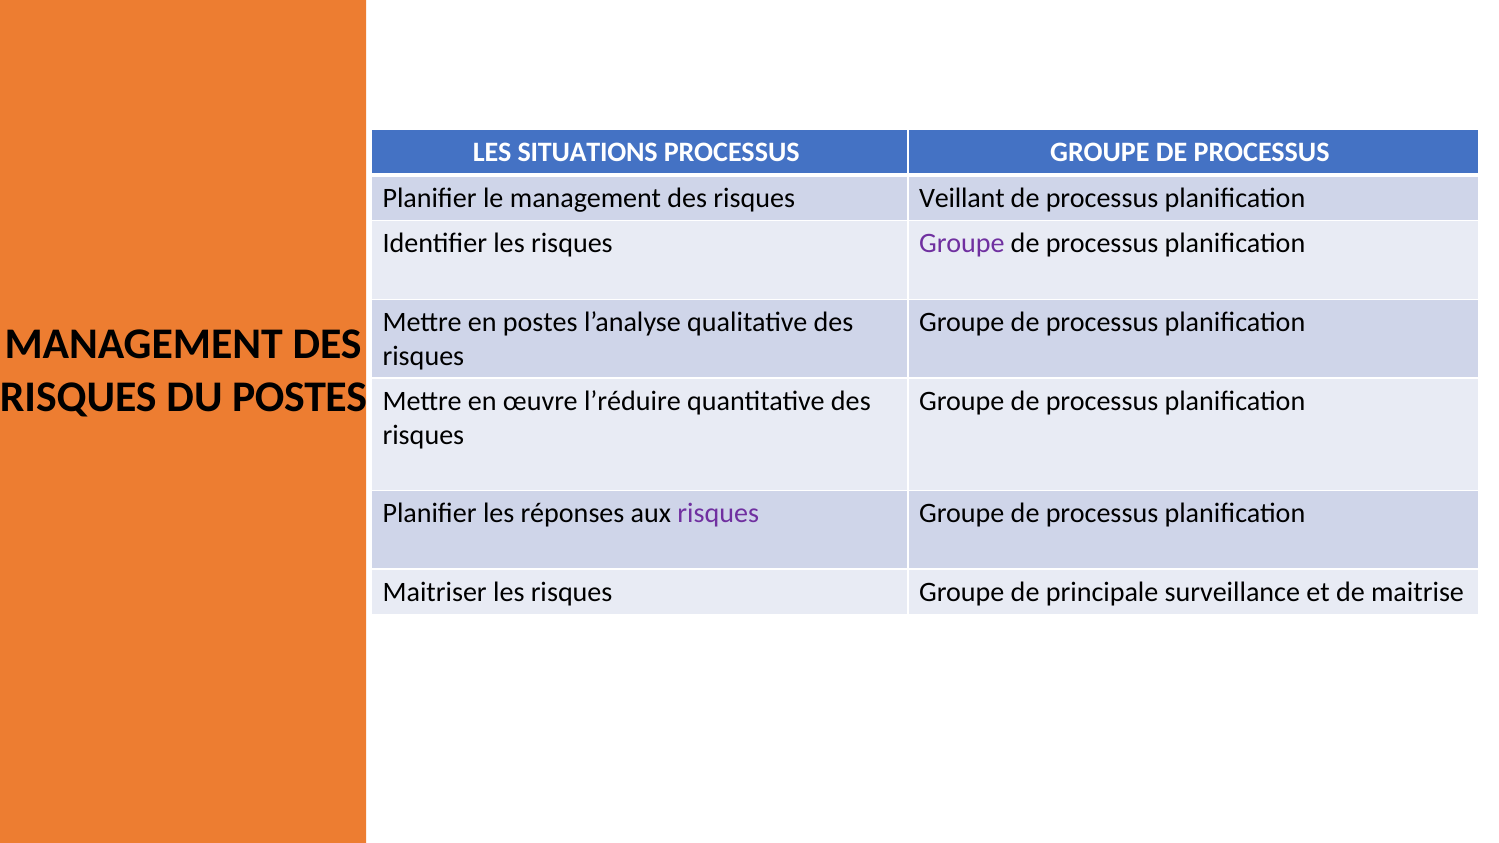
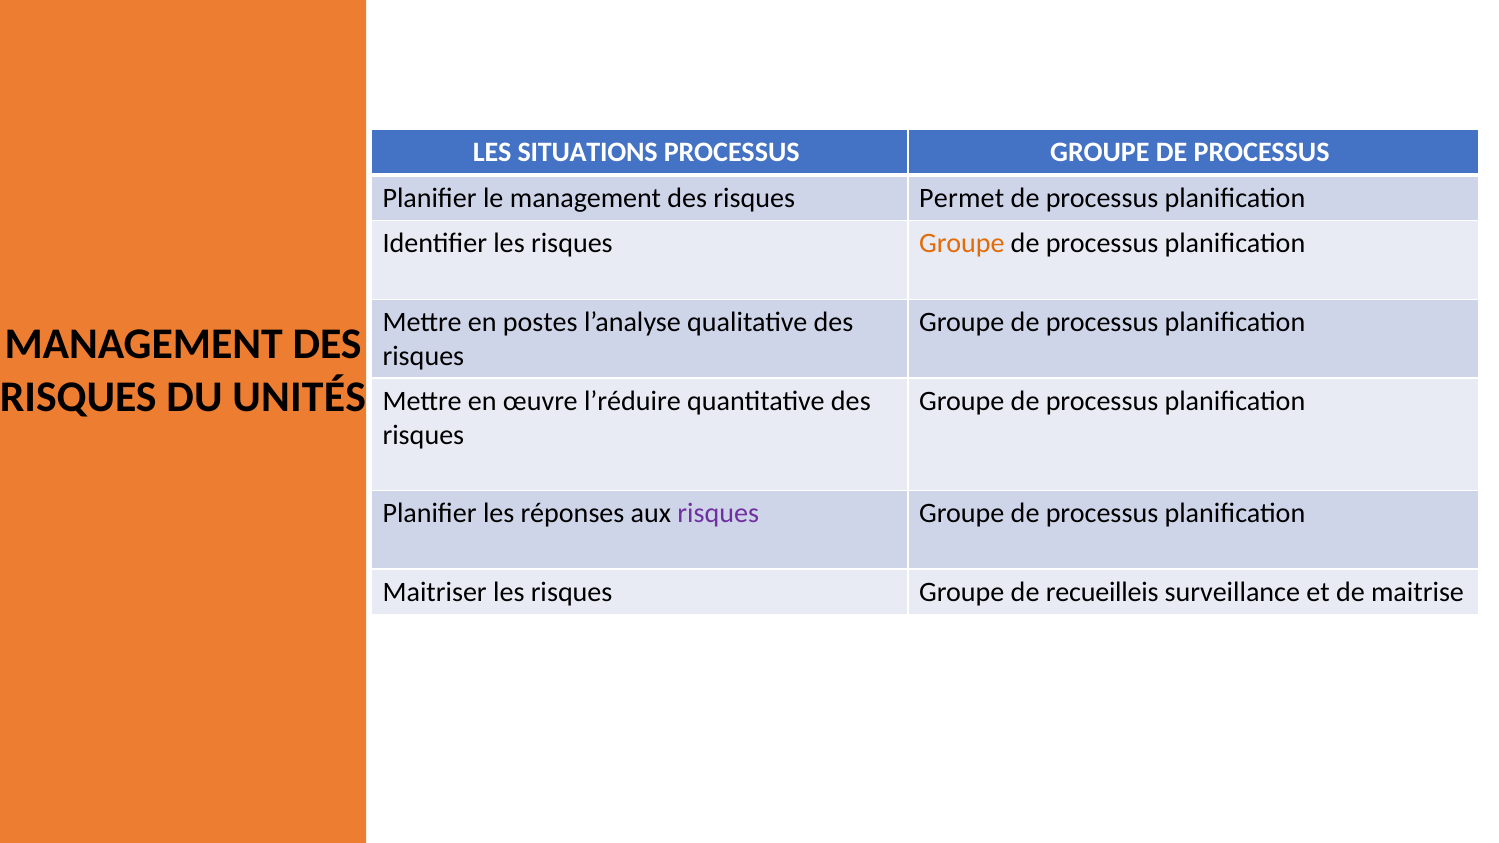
Veillant: Veillant -> Permet
Groupe at (962, 244) colour: purple -> orange
DU POSTES: POSTES -> UNITÉS
principale: principale -> recueilleis
